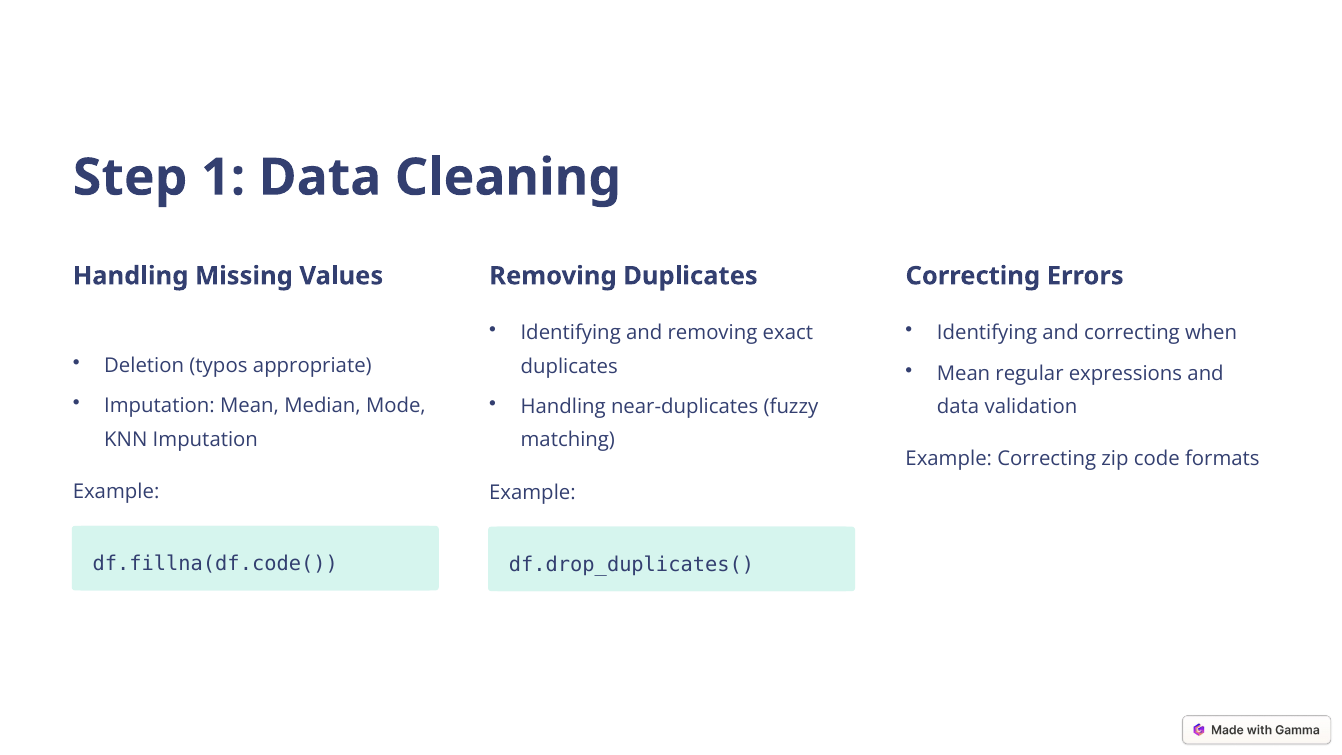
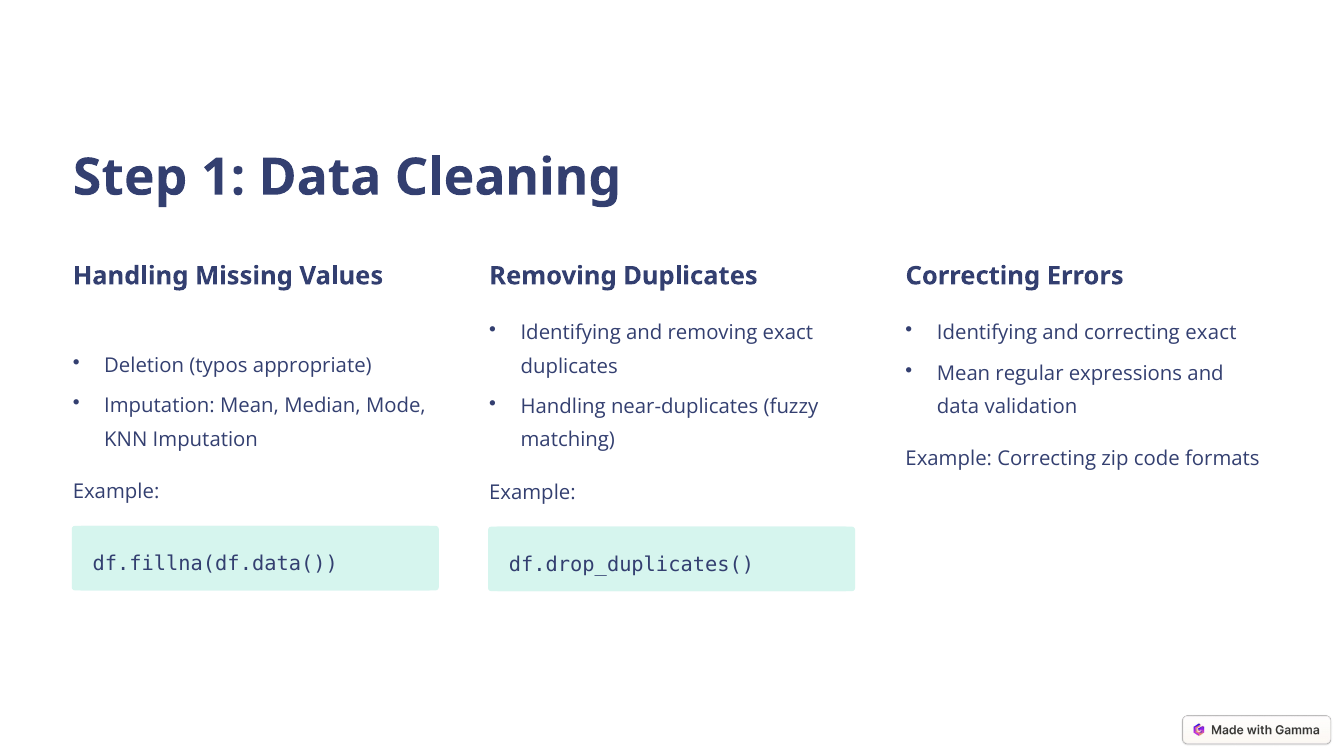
correcting when: when -> exact
df.fillna(df.code(: df.fillna(df.code( -> df.fillna(df.data(
